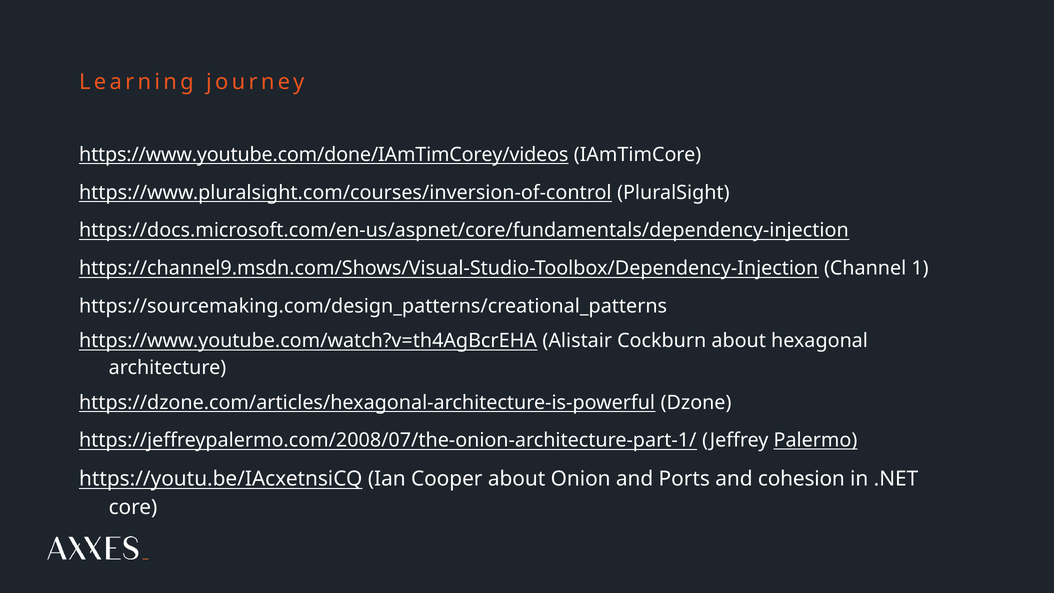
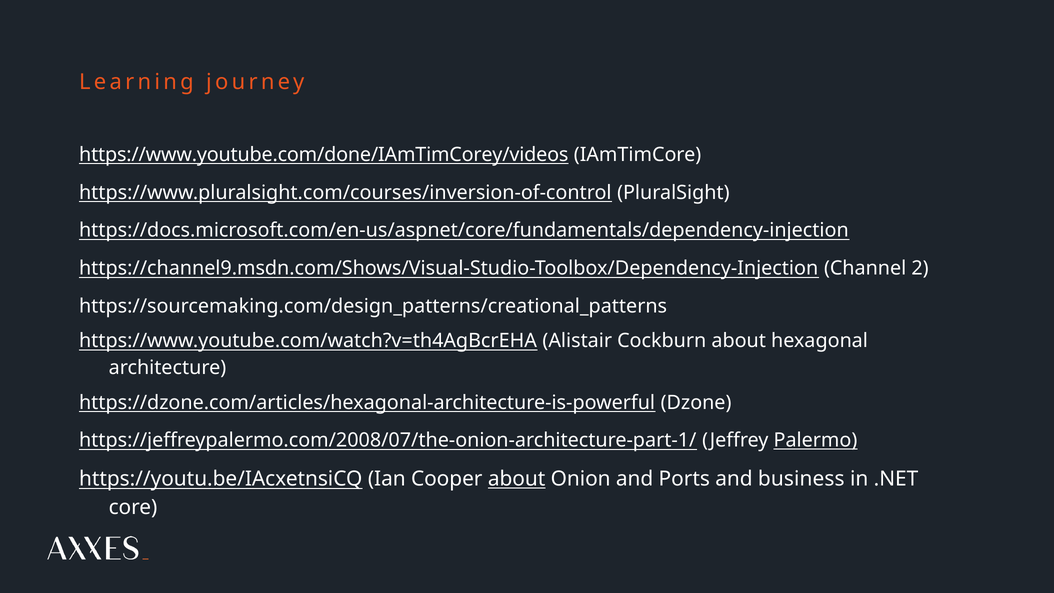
1: 1 -> 2
about at (517, 479) underline: none -> present
cohesion: cohesion -> business
